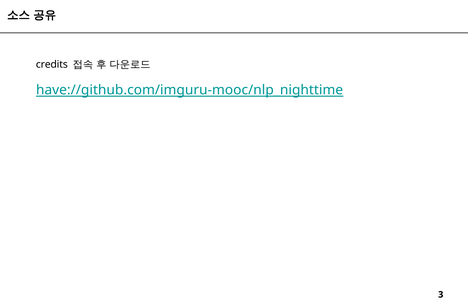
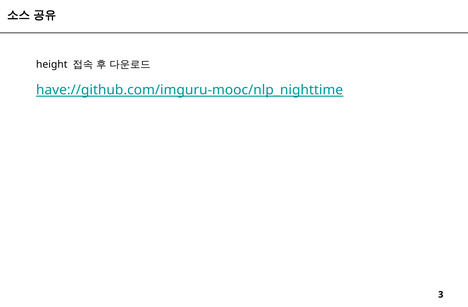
credits: credits -> height
